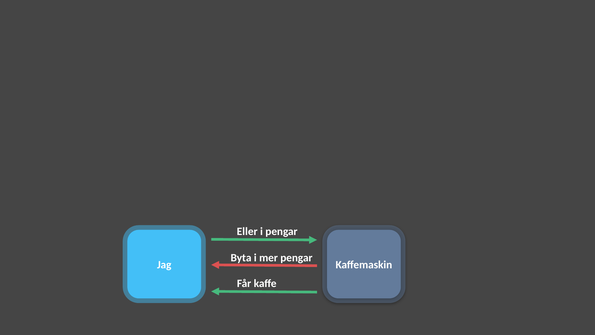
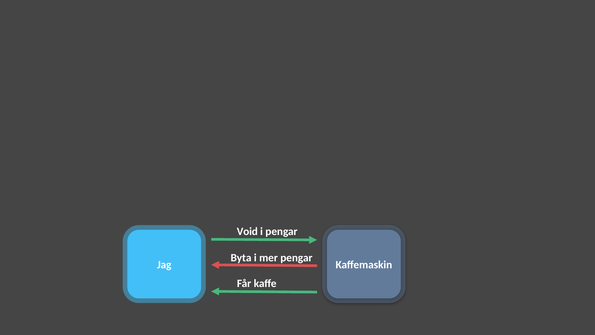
Eller: Eller -> Void
